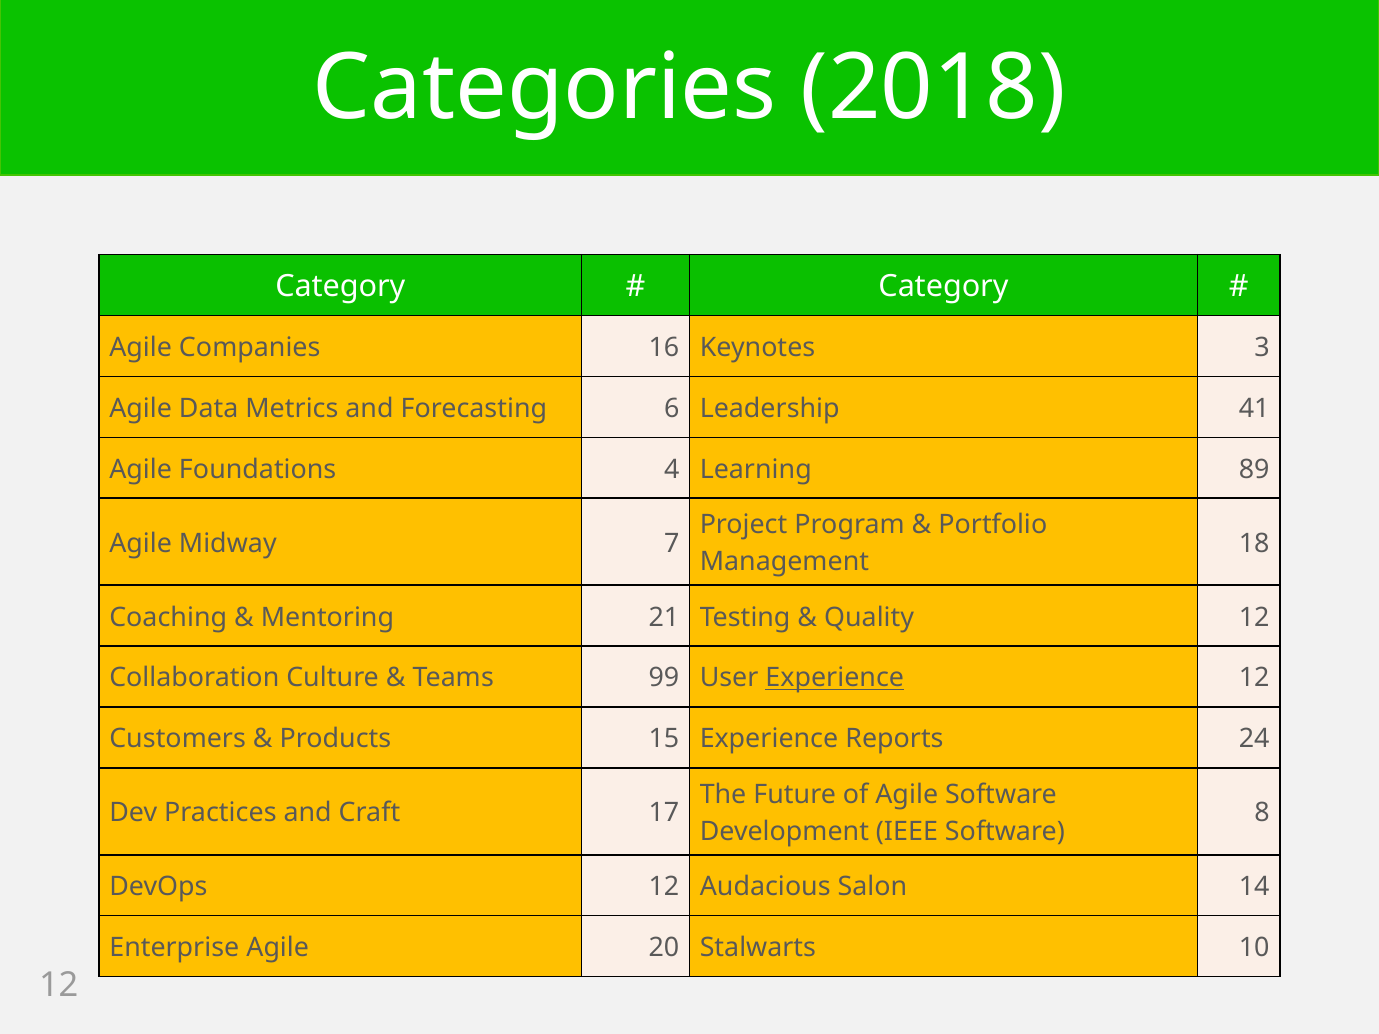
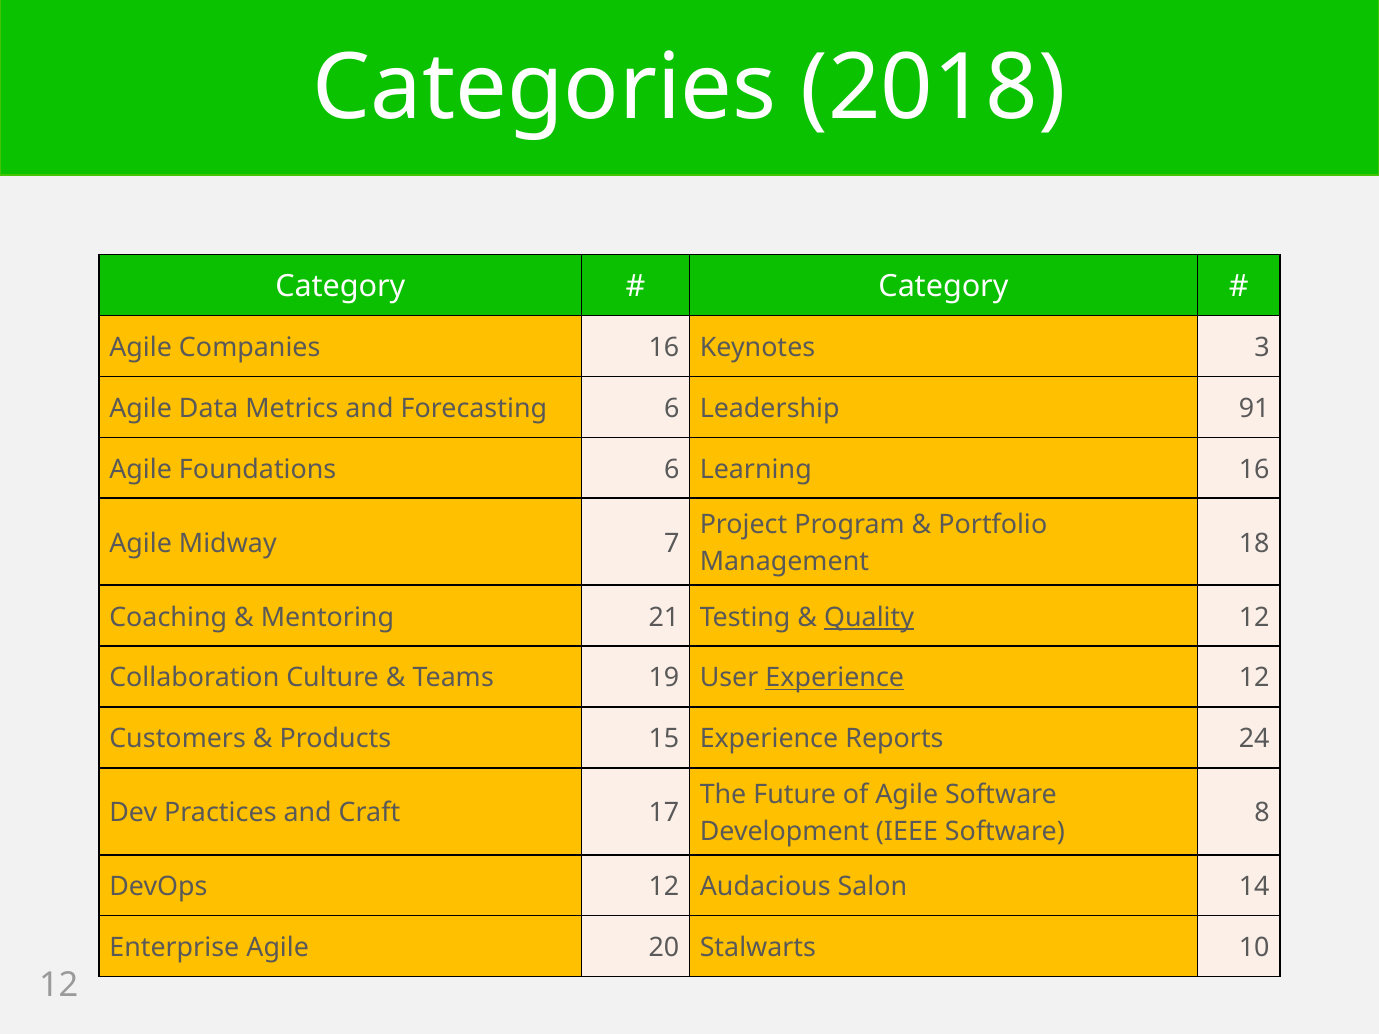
41: 41 -> 91
Foundations 4: 4 -> 6
Learning 89: 89 -> 16
Quality underline: none -> present
99: 99 -> 19
